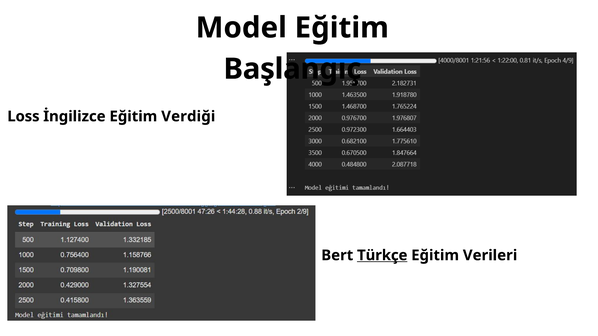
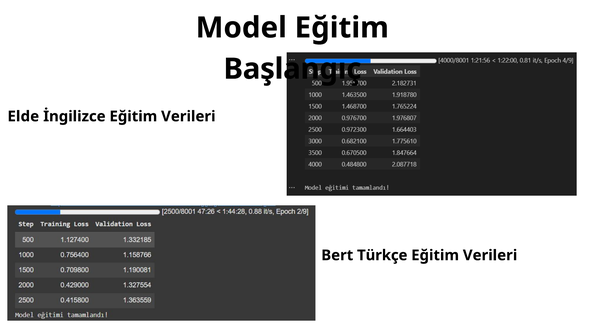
Loss: Loss -> Elde
İngilizce Eğitim Verdiği: Verdiği -> Verileri
Türkçe underline: present -> none
